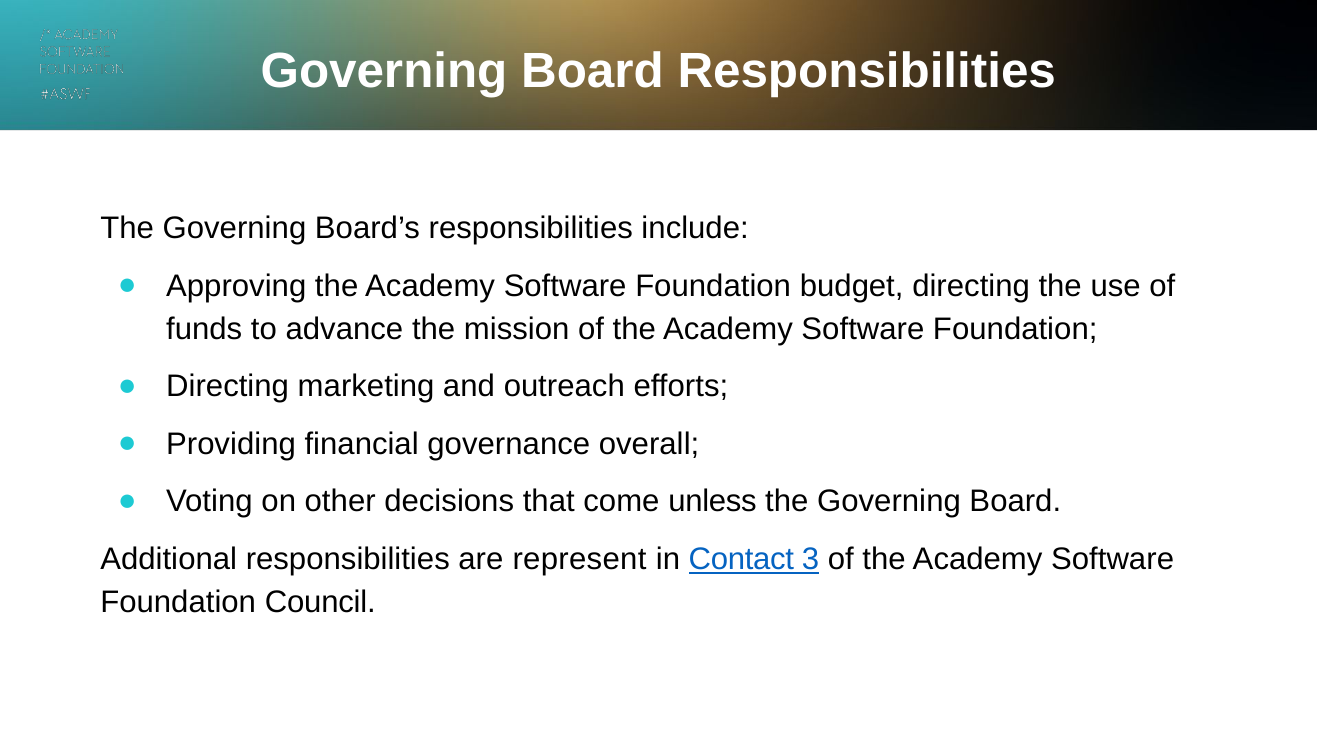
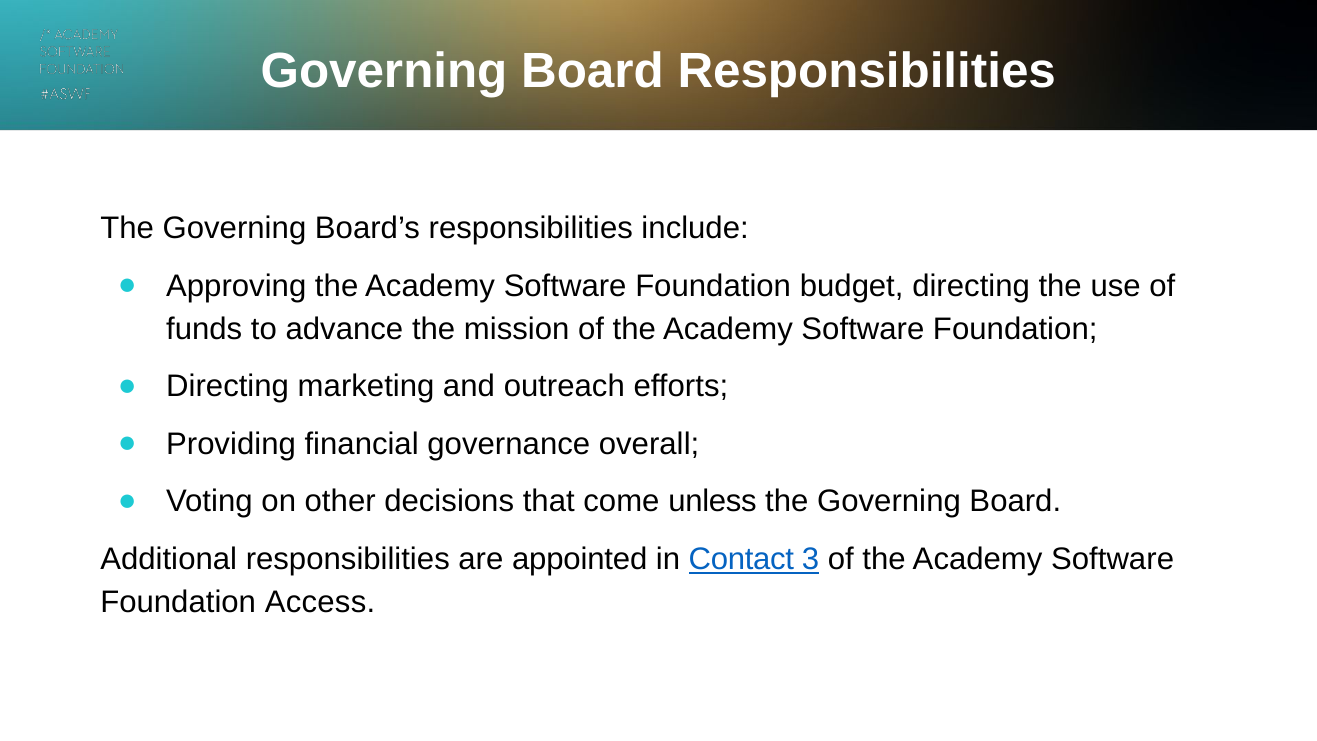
represent: represent -> appointed
Council: Council -> Access
